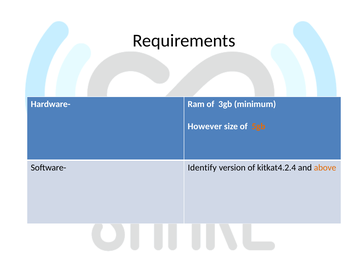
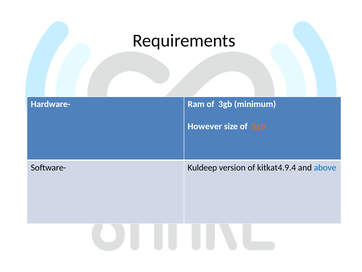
Identify: Identify -> Kuldeep
kitkat4.2.4: kitkat4.2.4 -> kitkat4.9.4
above colour: orange -> blue
